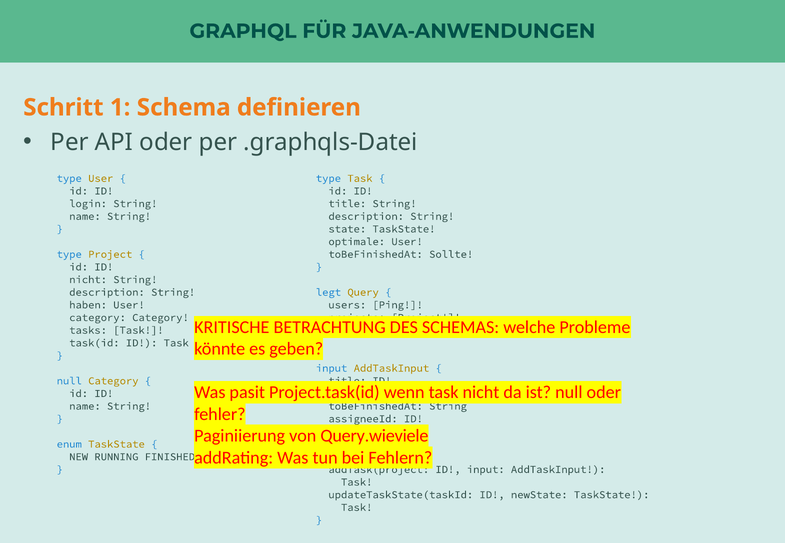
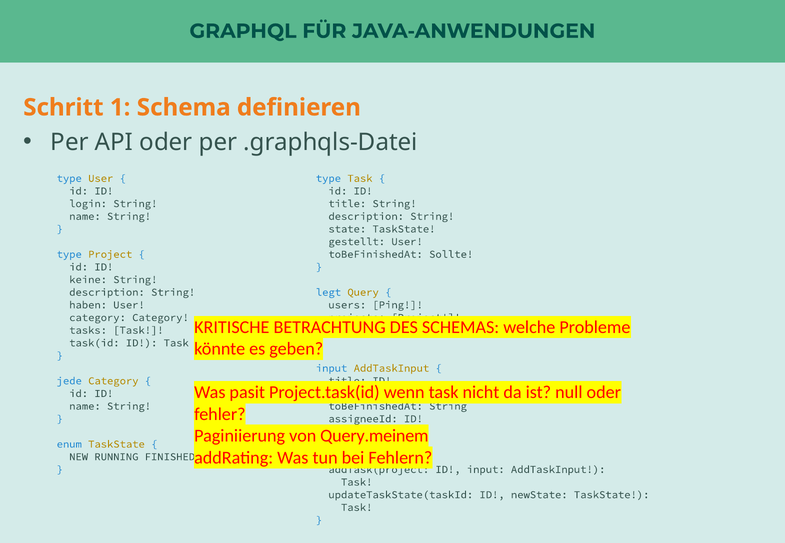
optimale: optimale -> gestellt
nicht at (88, 280): nicht -> keine
null at (69, 381): null -> jede
Query.wieviele: Query.wieviele -> Query.meinem
